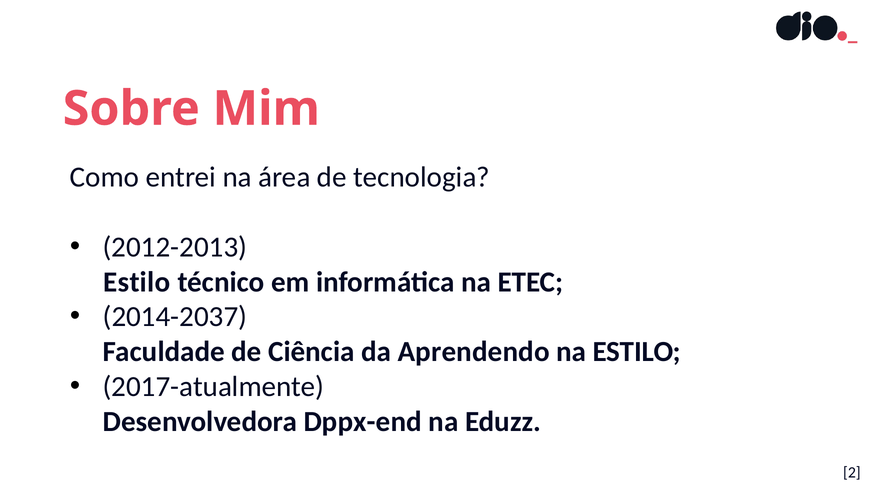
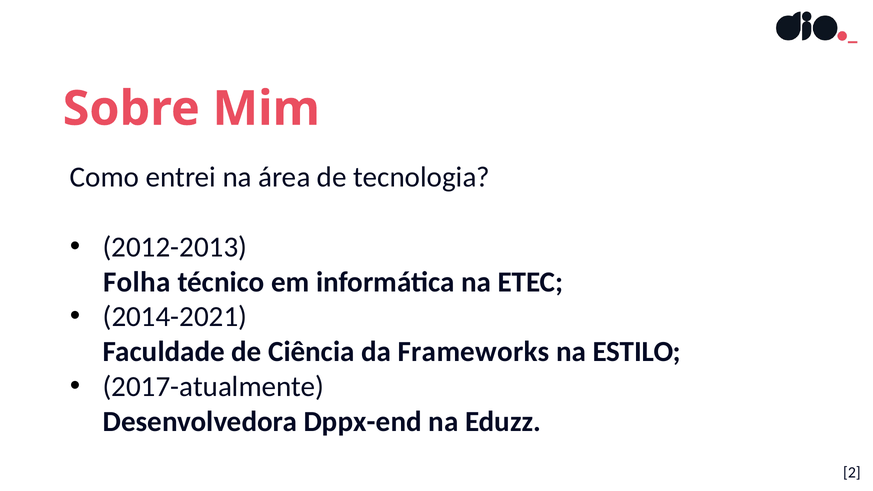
Estilo at (137, 282): Estilo -> Folha
2014-2037: 2014-2037 -> 2014-2021
Aprendendo: Aprendendo -> Frameworks
